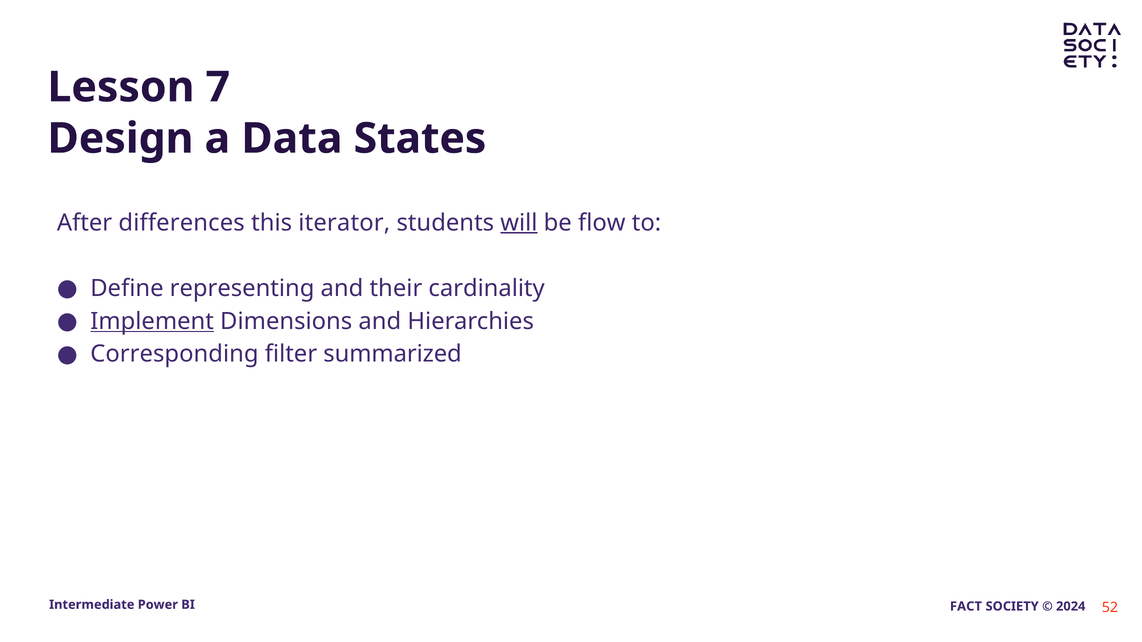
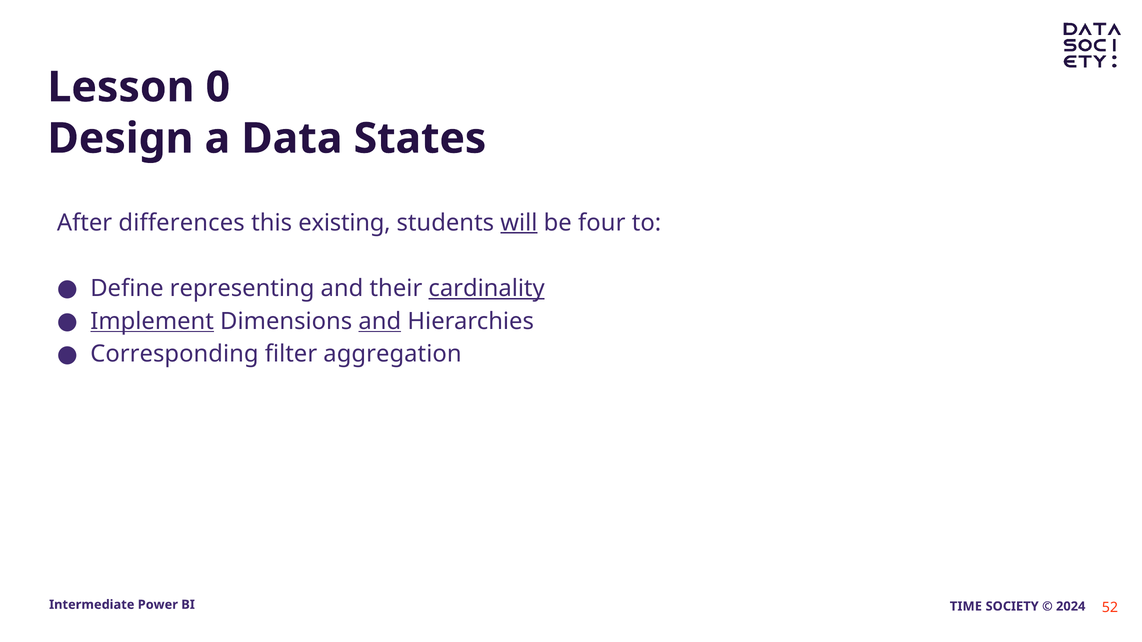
7: 7 -> 0
iterator: iterator -> existing
flow: flow -> four
cardinality underline: none -> present
and at (380, 321) underline: none -> present
summarized: summarized -> aggregation
FACT: FACT -> TIME
